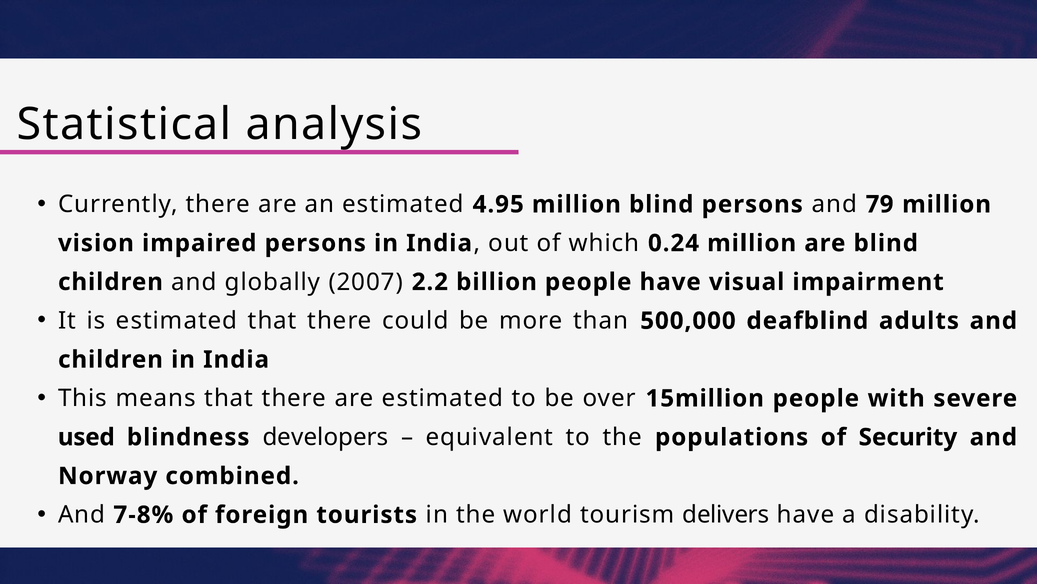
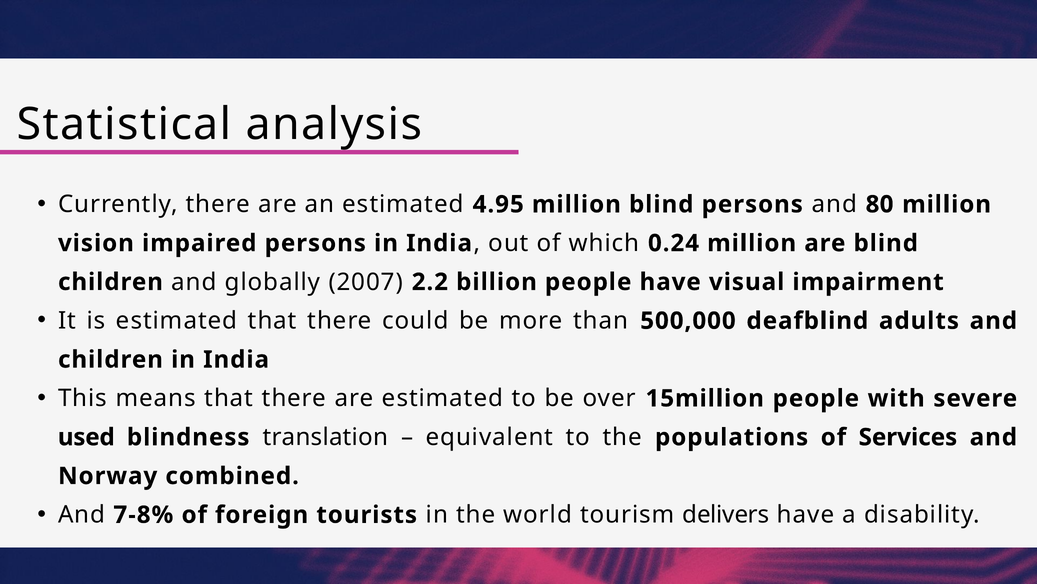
79: 79 -> 80
developers: developers -> translation
Security: Security -> Services
